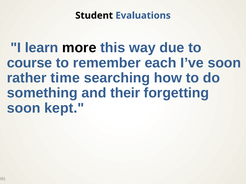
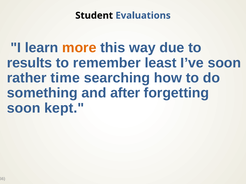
more colour: black -> orange
course: course -> results
each: each -> least
their: their -> after
